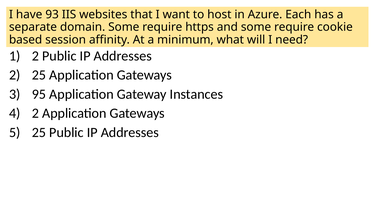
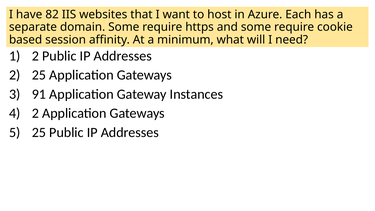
93: 93 -> 82
95: 95 -> 91
